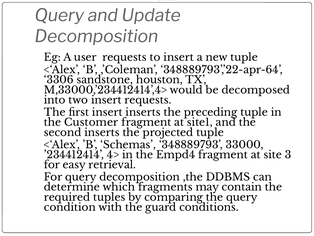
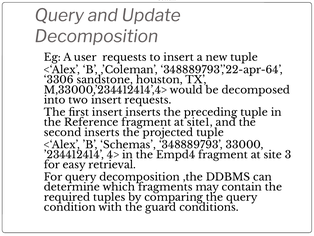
Customer: Customer -> Reference
